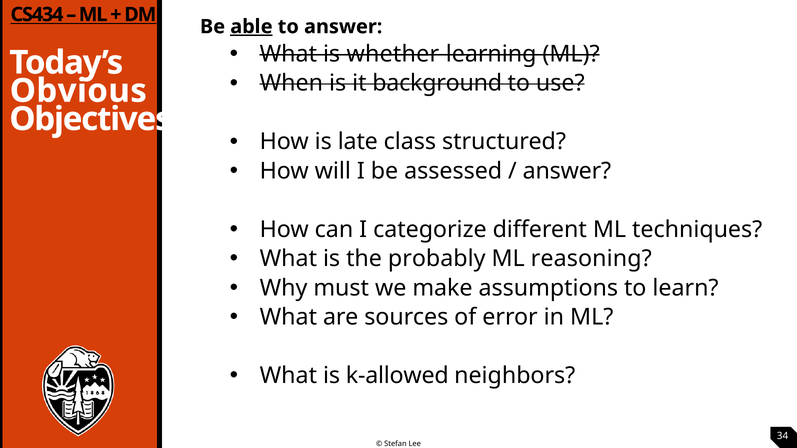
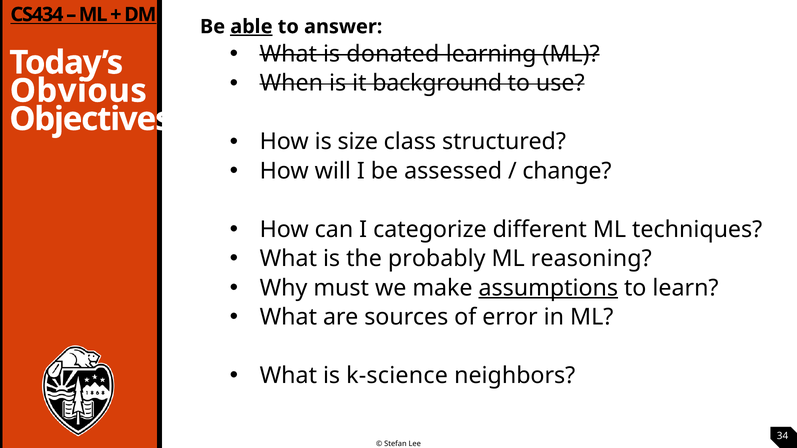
whether: whether -> donated
late: late -> size
answer at (567, 171): answer -> change
assumptions underline: none -> present
k-allowed: k-allowed -> k-science
